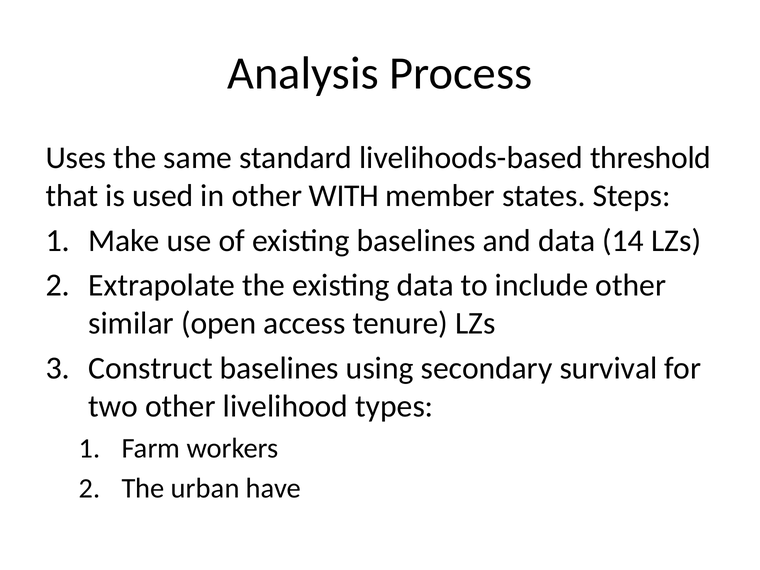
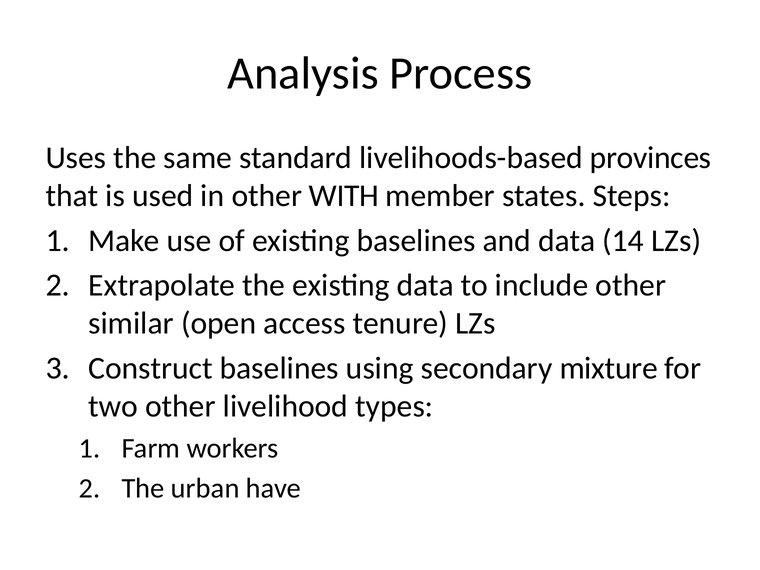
threshold: threshold -> provinces
survival: survival -> mixture
